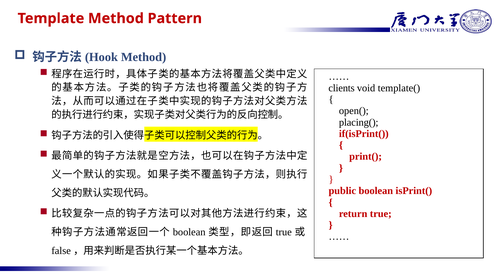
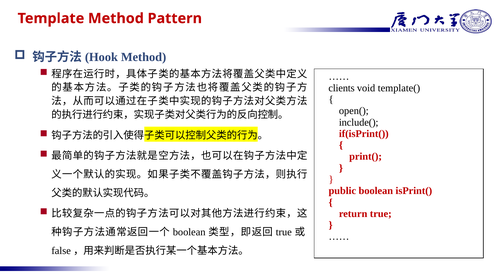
placing(: placing( -> include(
